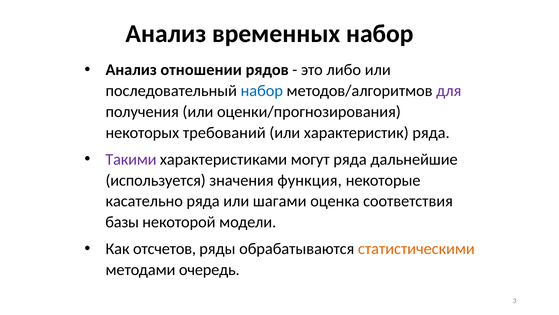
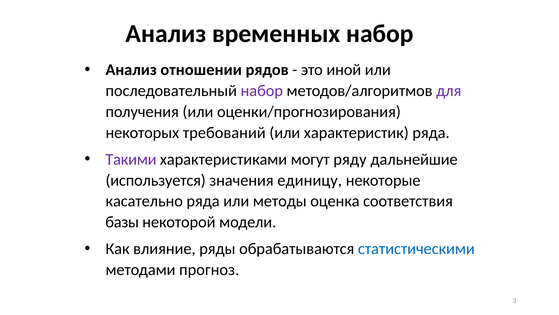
либо: либо -> иной
набор at (262, 91) colour: blue -> purple
могут ряда: ряда -> ряду
функция: функция -> единицу
шагами: шагами -> методы
отсчетов: отсчетов -> влияние
статистическими colour: orange -> blue
очередь: очередь -> прогноз
